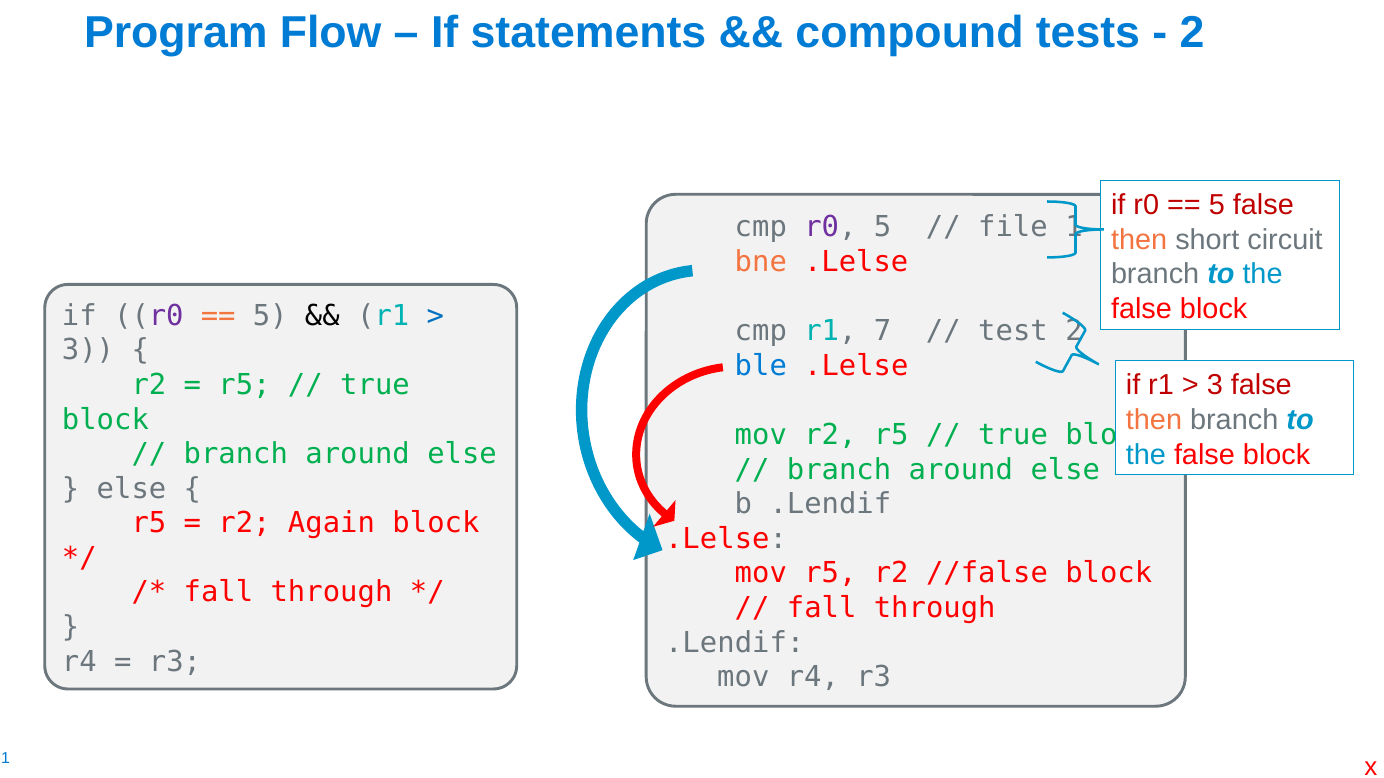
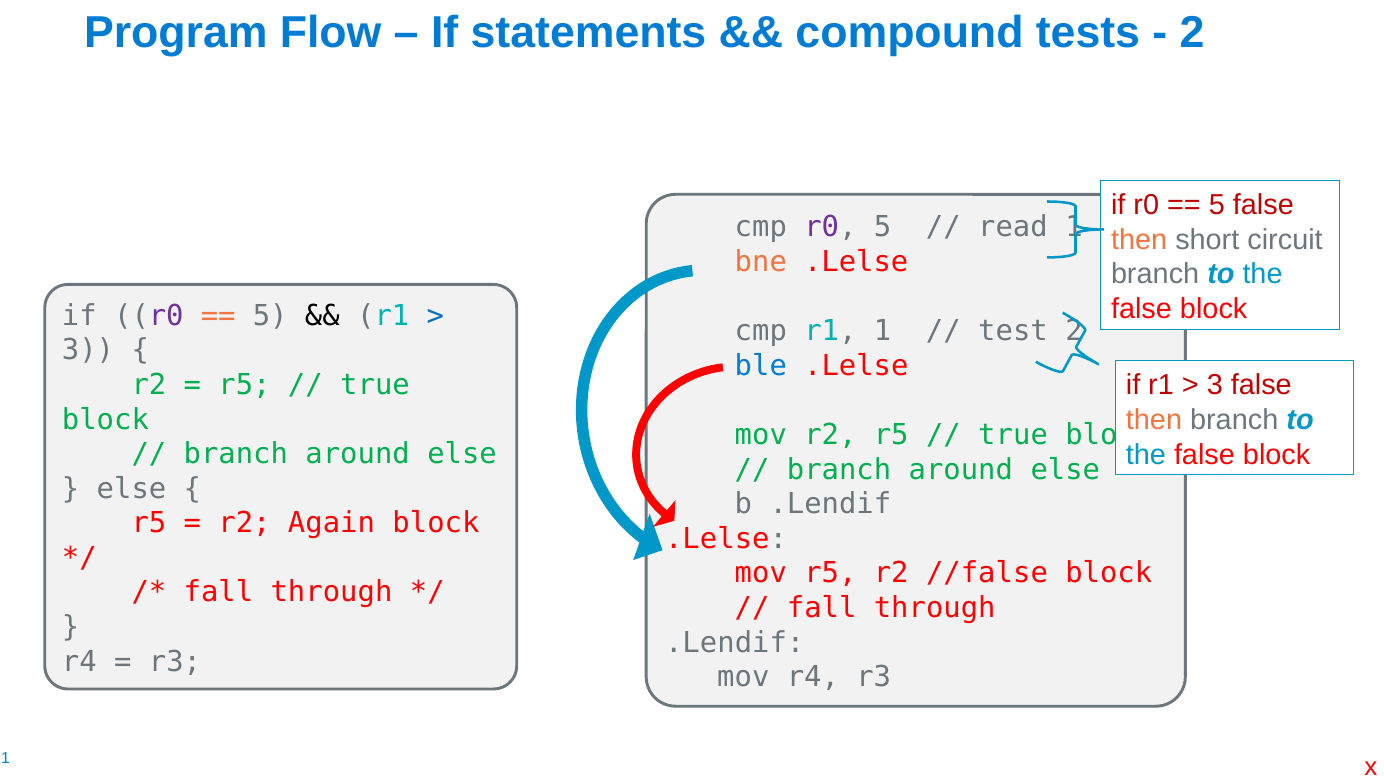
file: file -> read
r1 7: 7 -> 1
